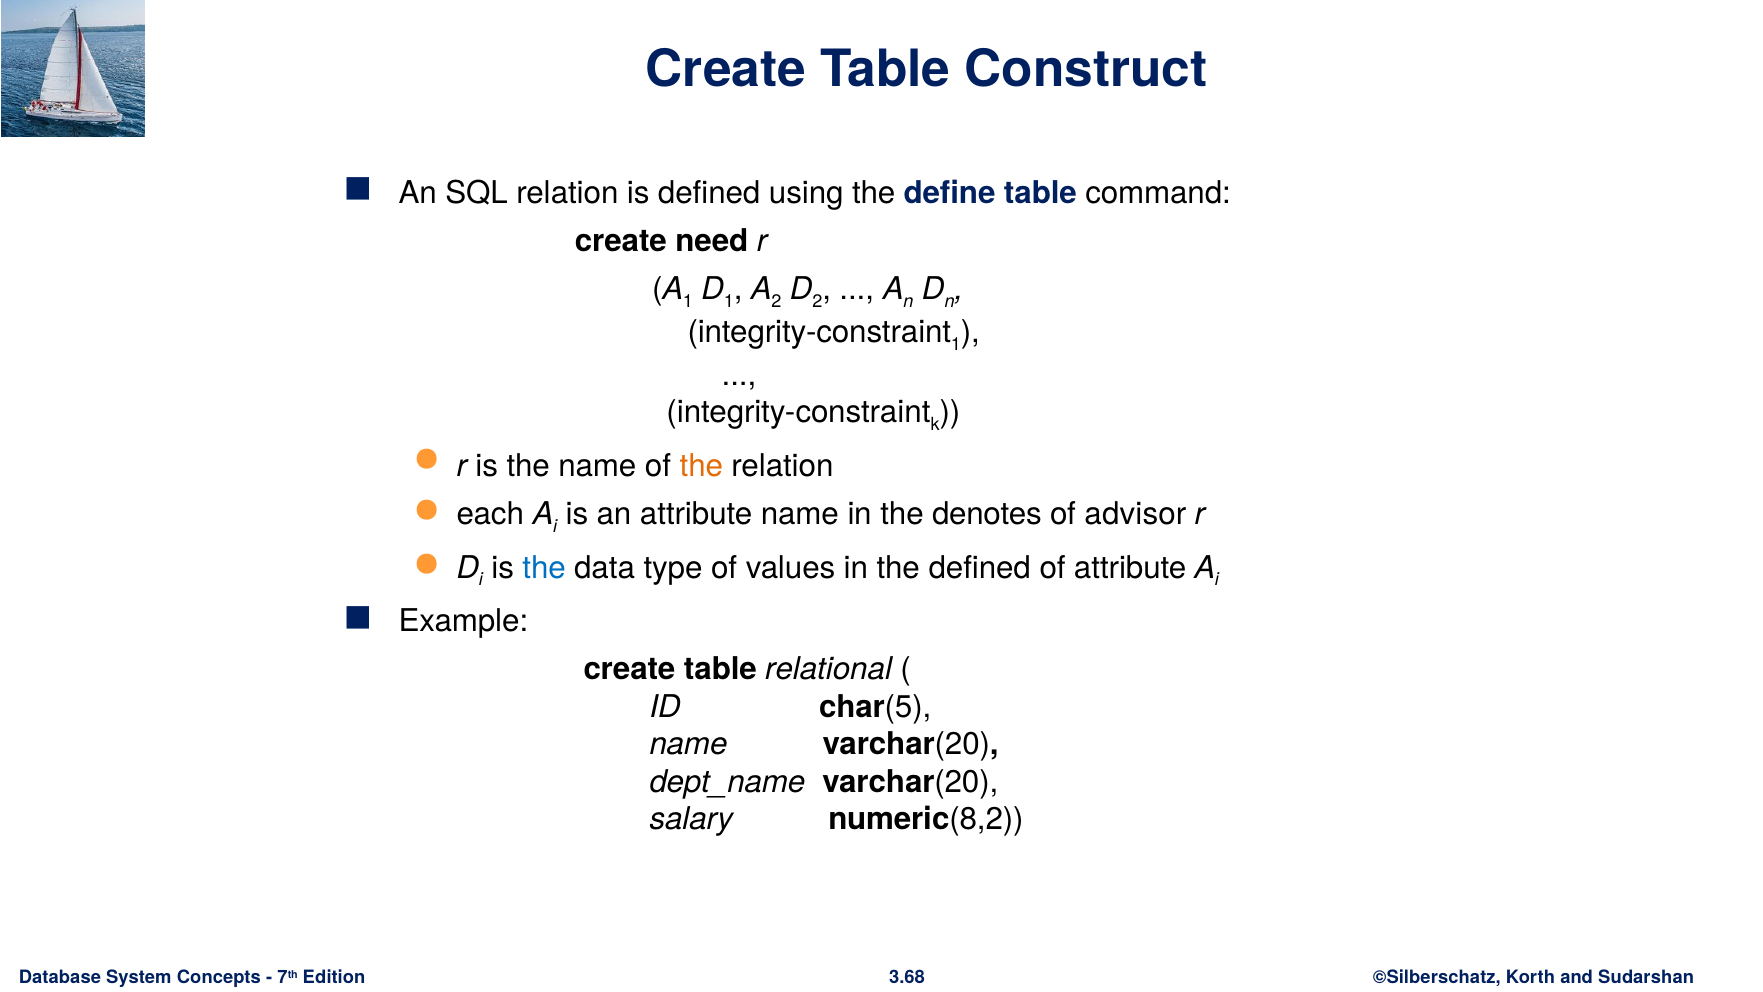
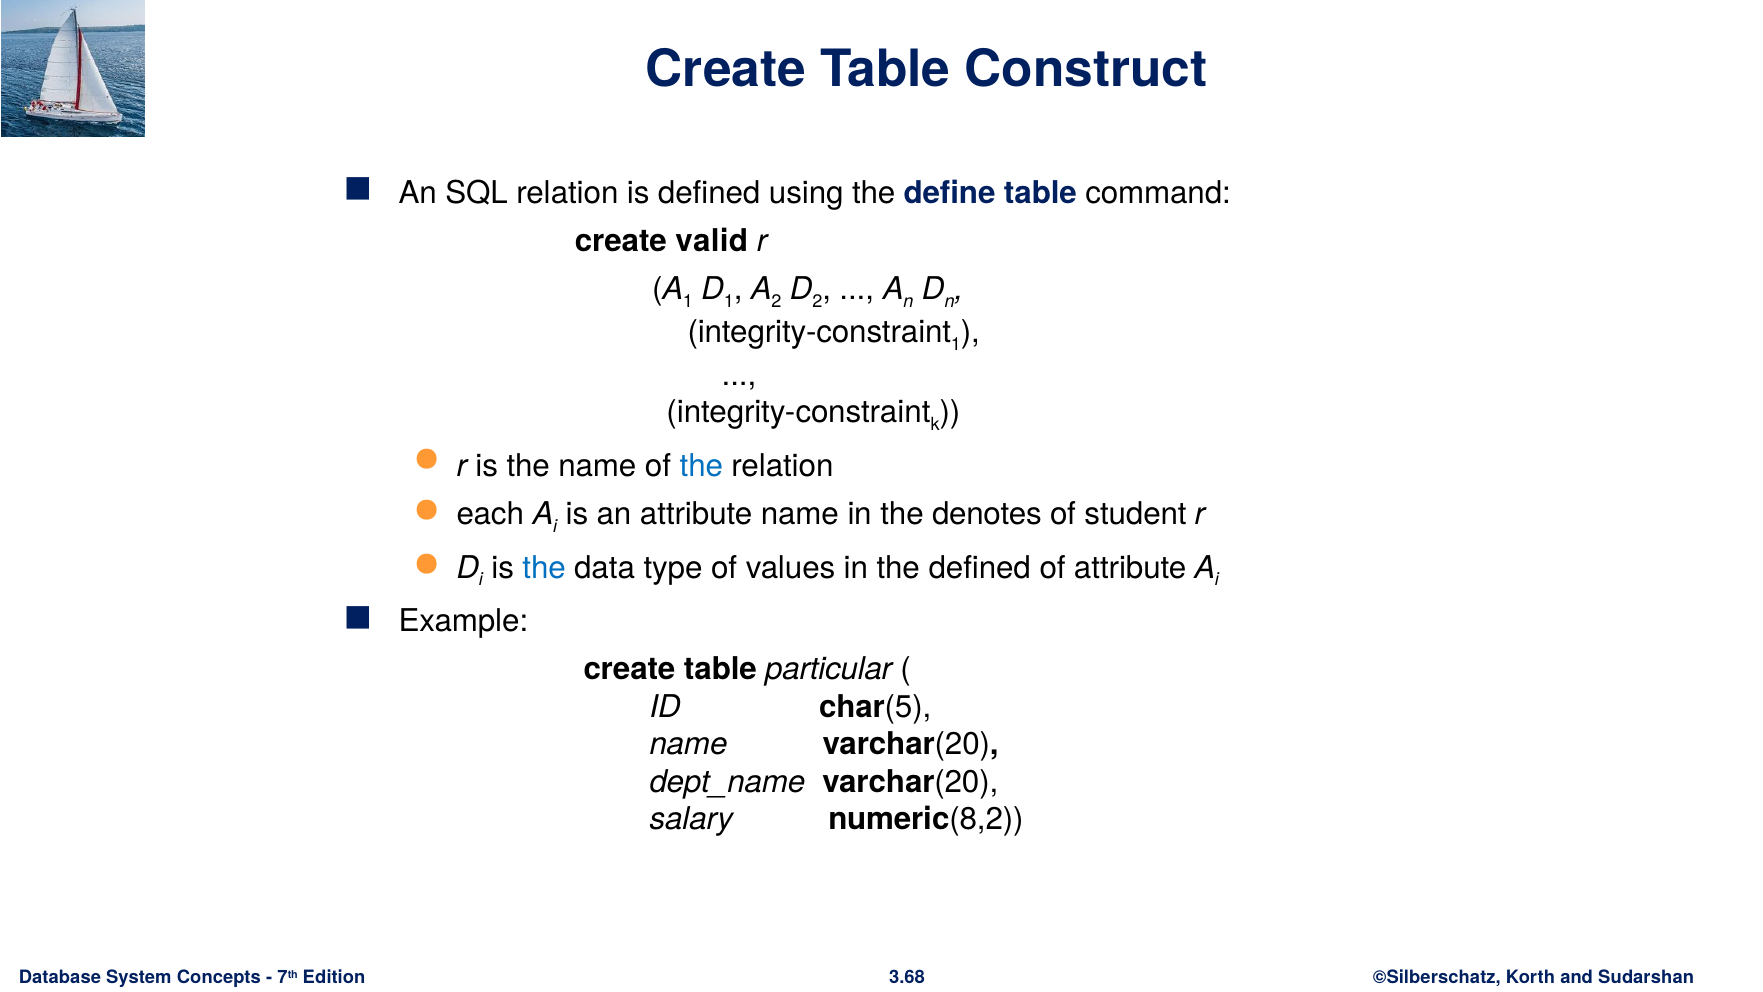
need: need -> valid
the at (701, 466) colour: orange -> blue
advisor: advisor -> student
relational: relational -> particular
